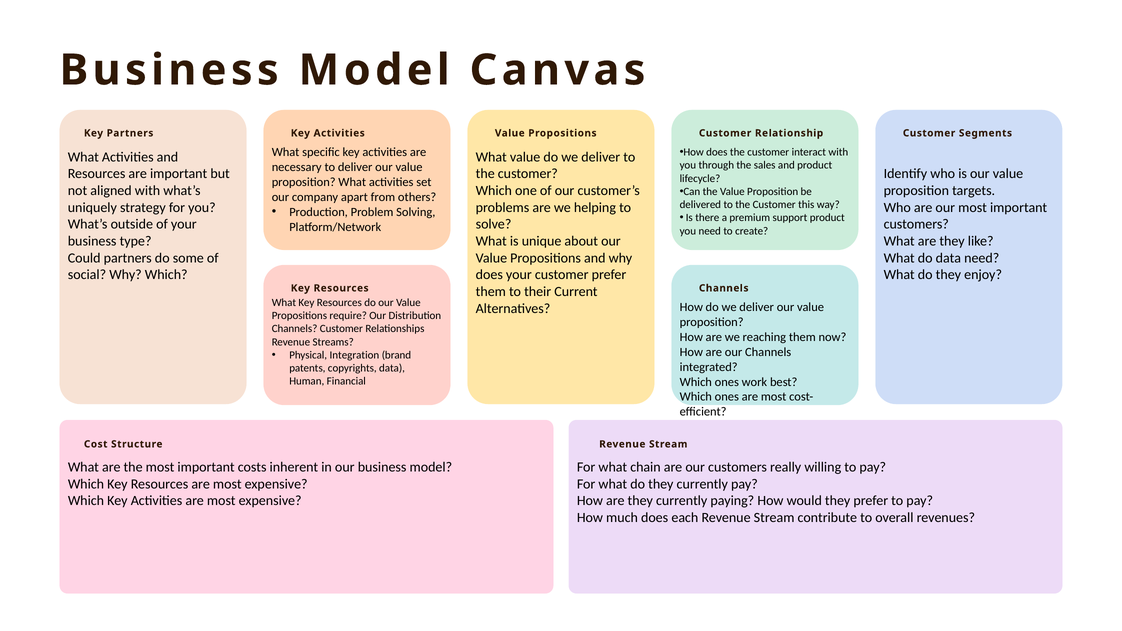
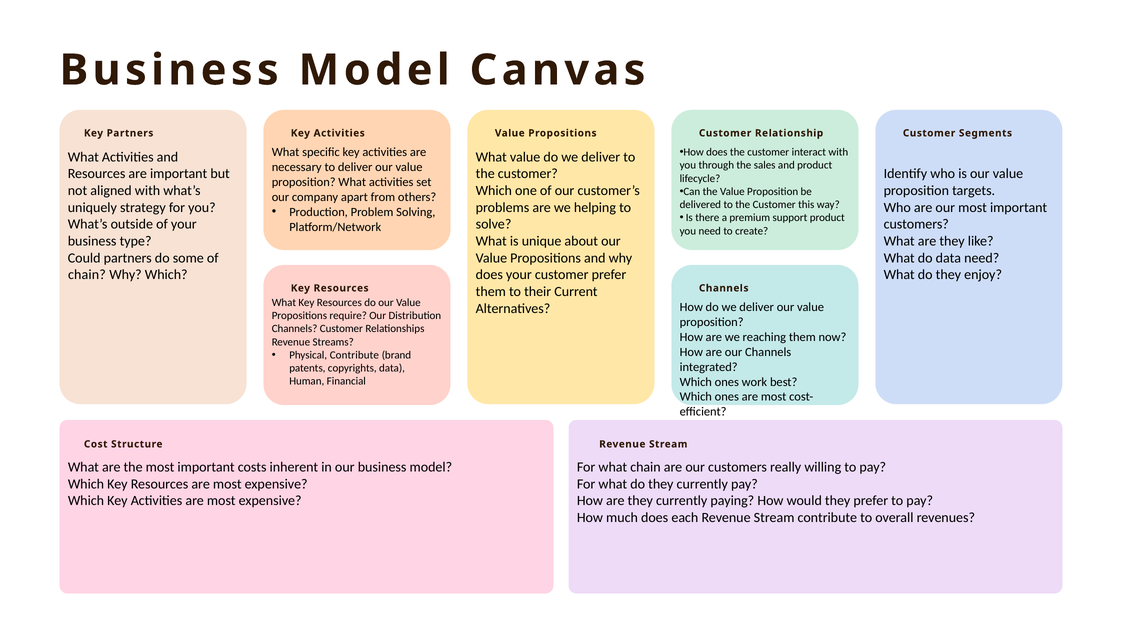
social at (87, 275): social -> chain
Physical Integration: Integration -> Contribute
